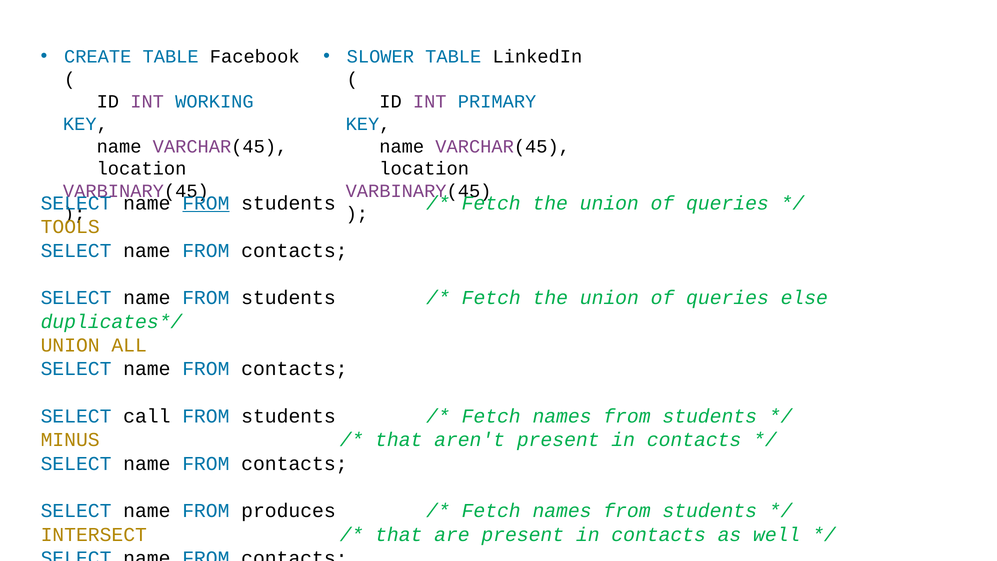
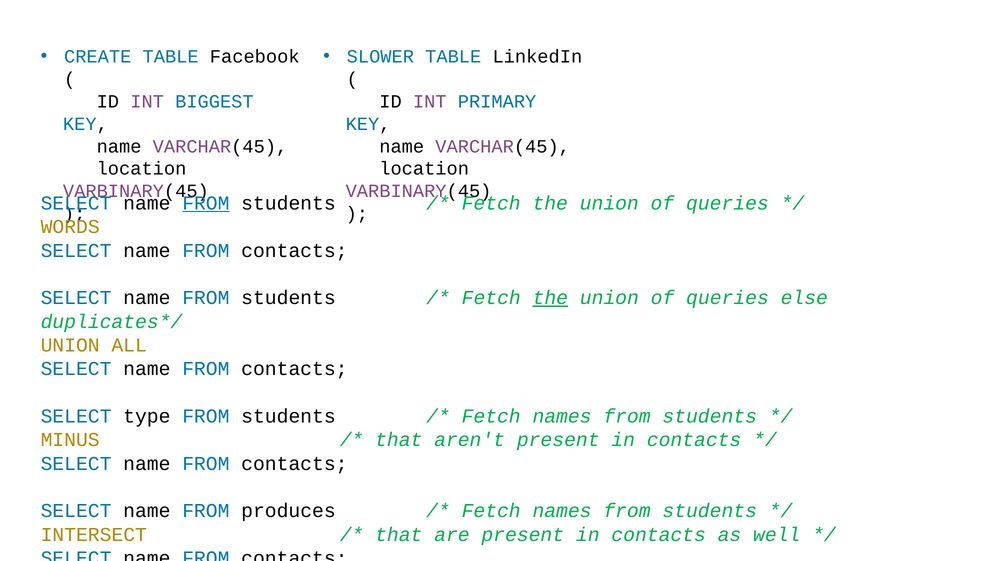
WORKING: WORKING -> BIGGEST
TOOLS: TOOLS -> WORDS
the at (550, 298) underline: none -> present
call: call -> type
